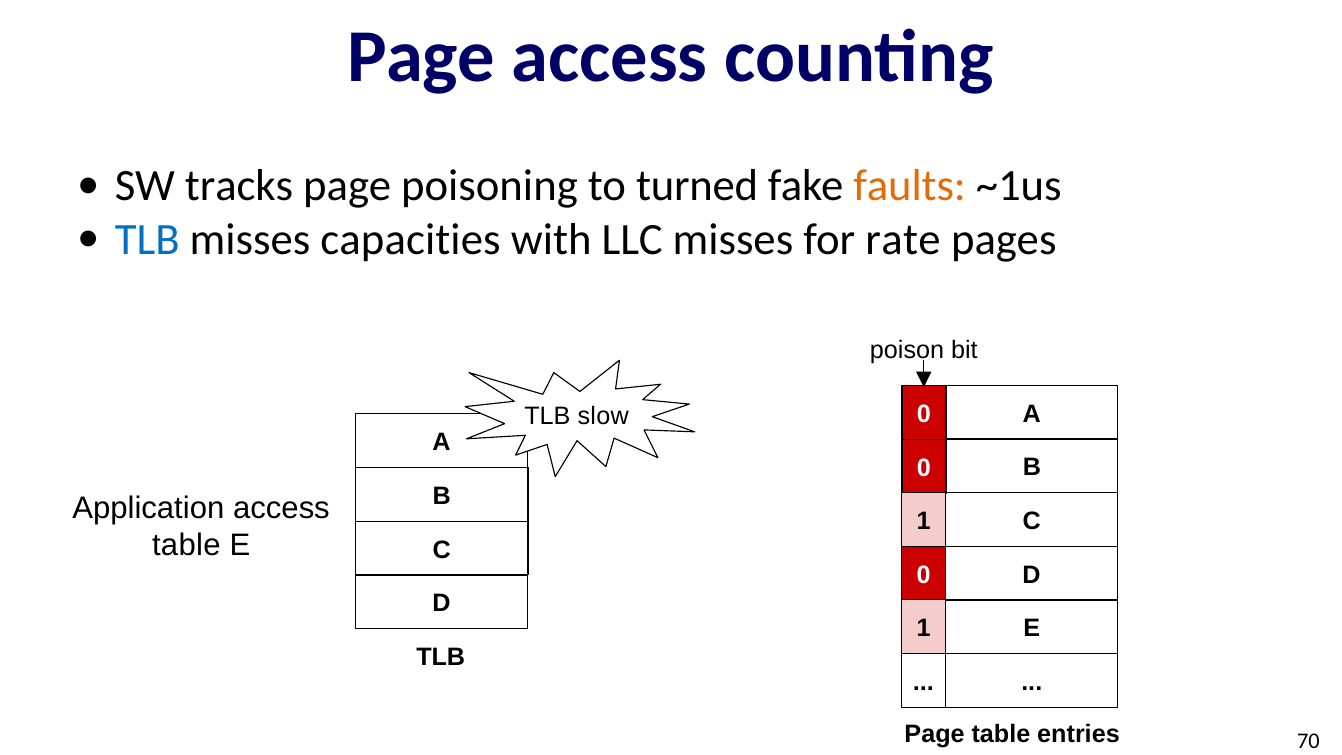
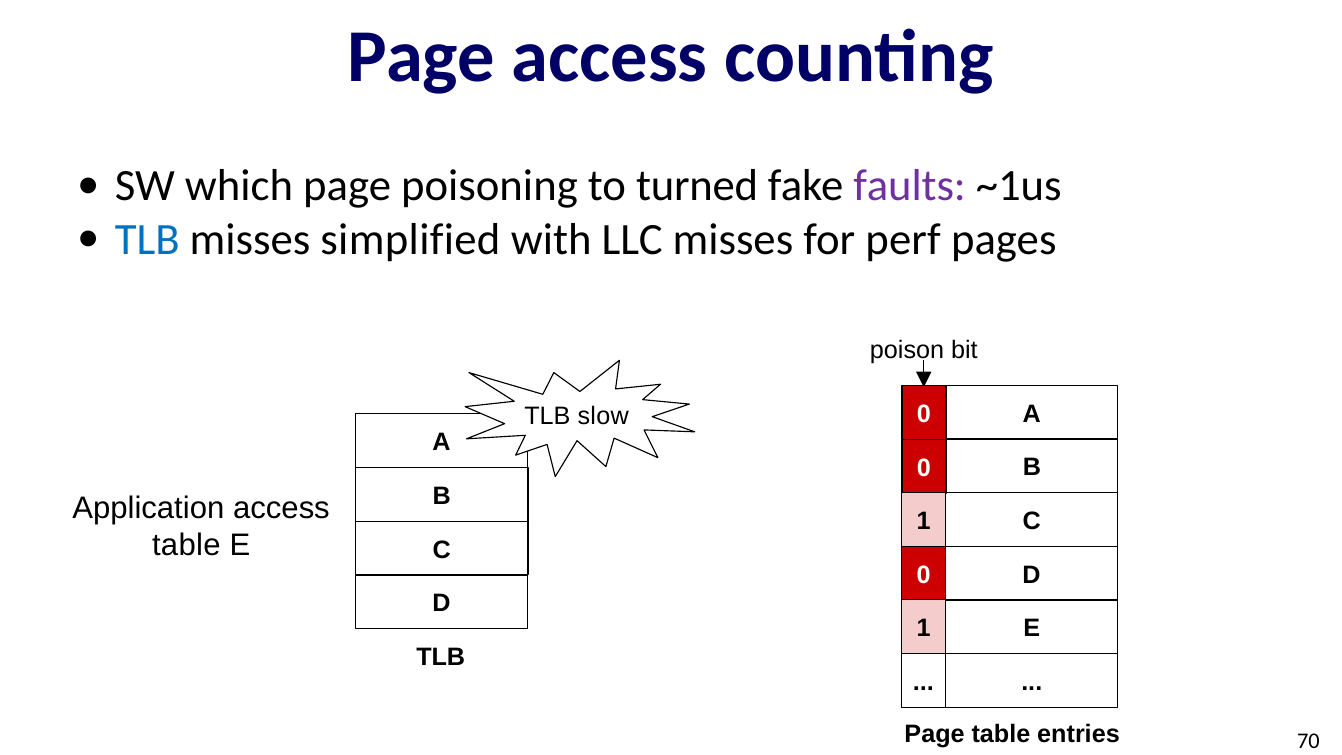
tracks: tracks -> which
faults colour: orange -> purple
capacities: capacities -> simplified
rate: rate -> perf
